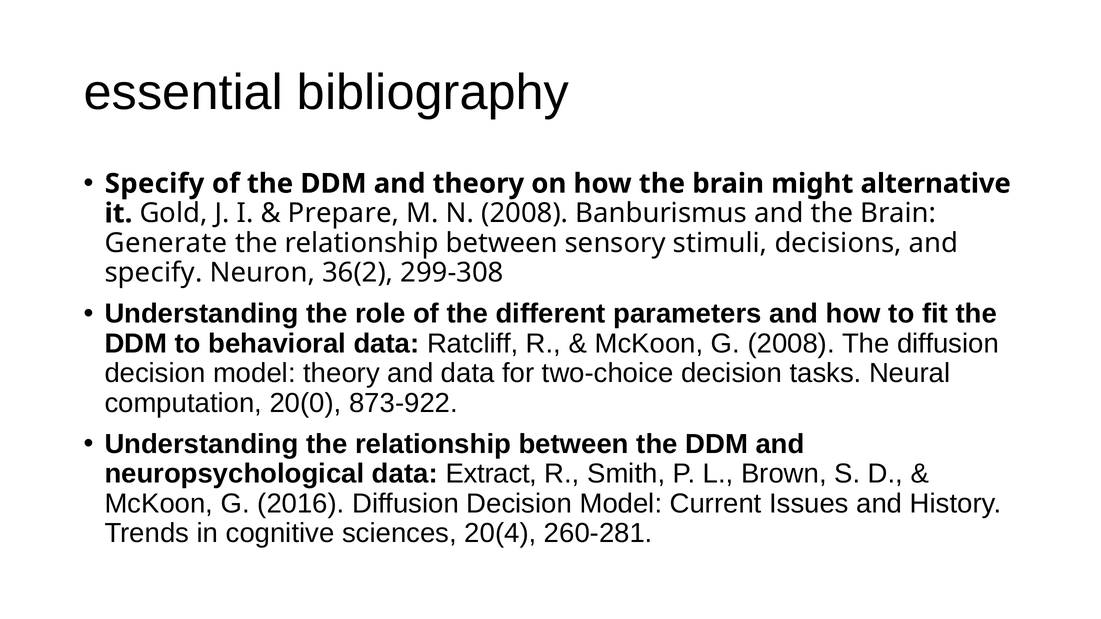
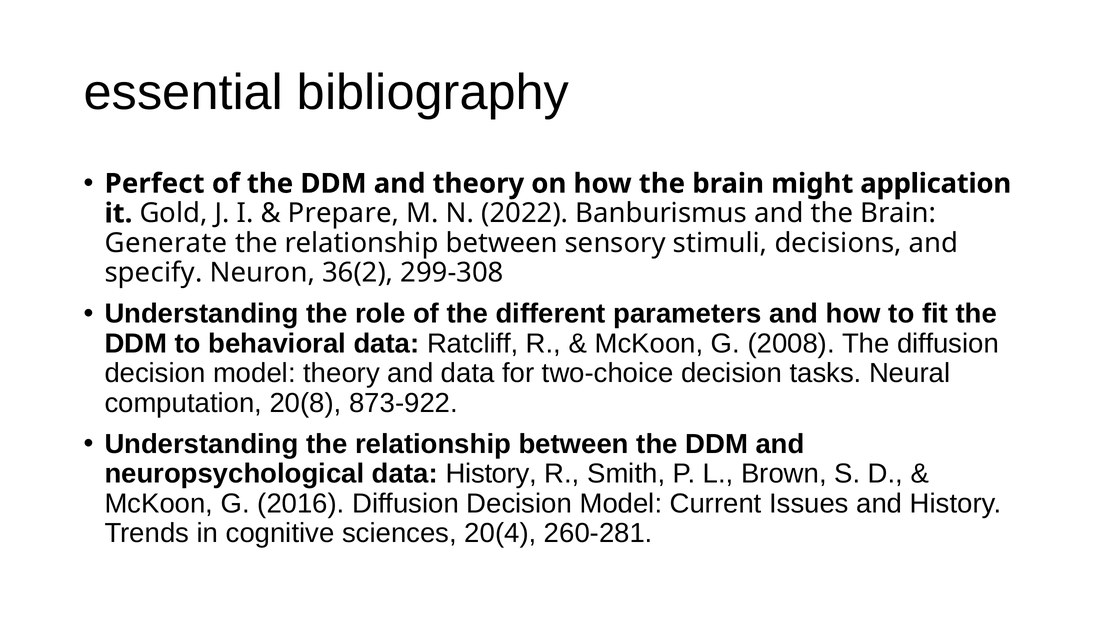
Specify at (155, 184): Specify -> Perfect
alternative: alternative -> application
N 2008: 2008 -> 2022
20(0: 20(0 -> 20(8
data Extract: Extract -> History
